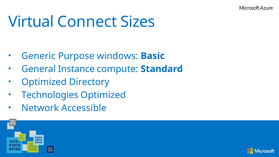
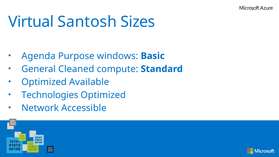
Connect: Connect -> Santosh
Generic: Generic -> Agenda
Instance: Instance -> Cleaned
Directory: Directory -> Available
